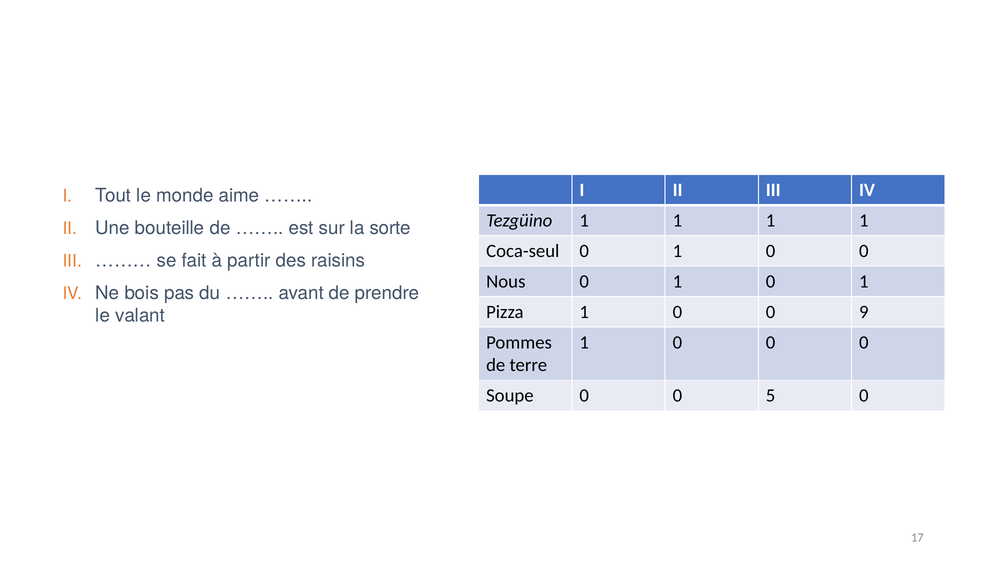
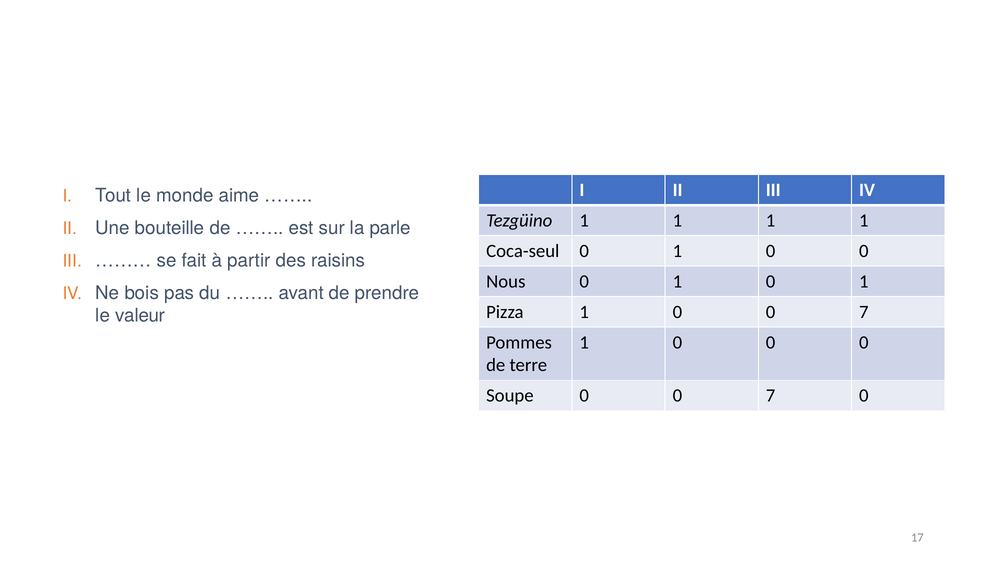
sorte: sorte -> parle
1 0 0 9: 9 -> 7
valant: valant -> valeur
Soupe 0 0 5: 5 -> 7
